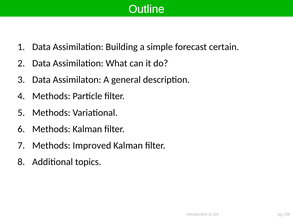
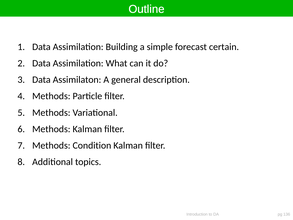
Improved: Improved -> Condition
